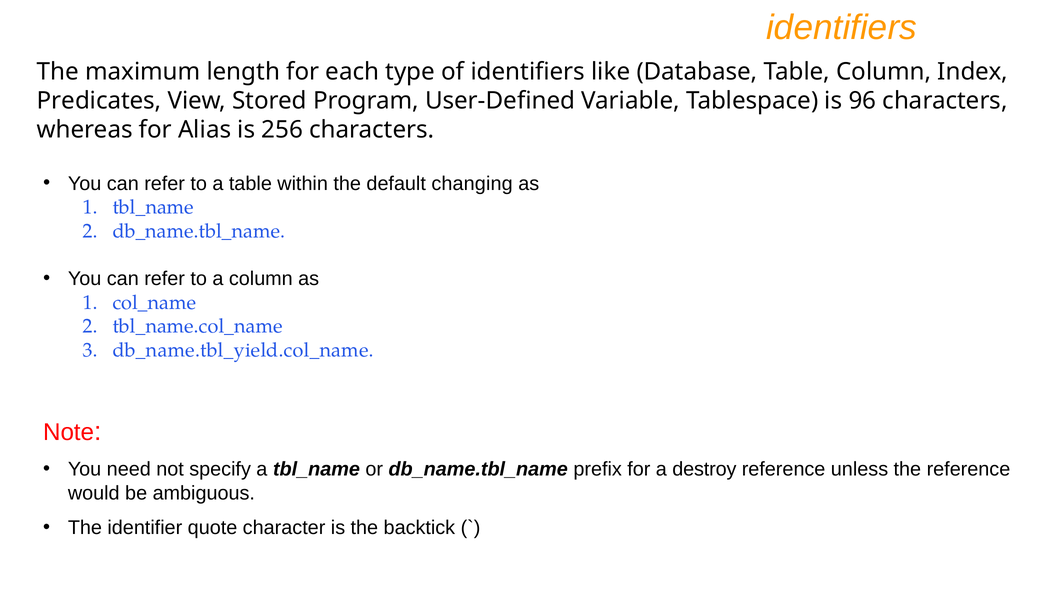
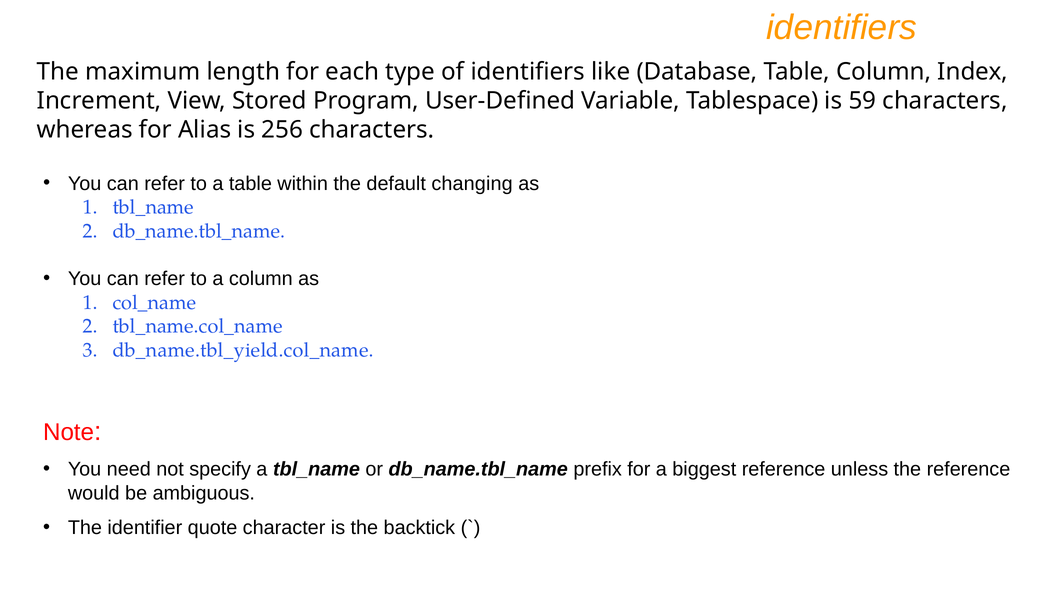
Predicates: Predicates -> Increment
96: 96 -> 59
destroy: destroy -> biggest
